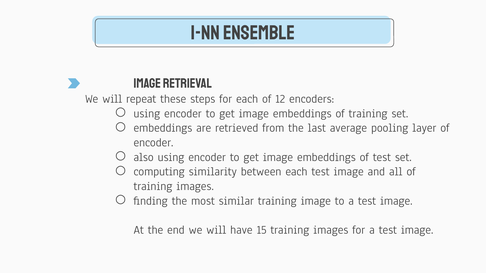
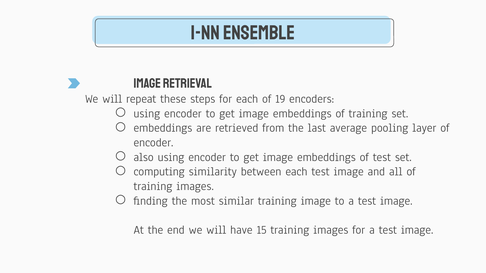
12: 12 -> 19
